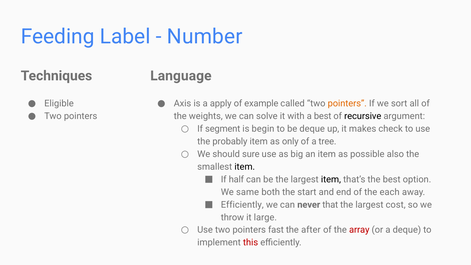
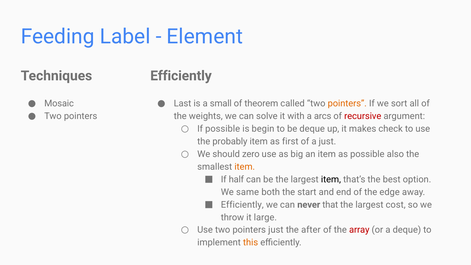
Number: Number -> Element
Techniques Language: Language -> Efficiently
Eligible: Eligible -> Mosaic
Axis: Axis -> Last
apply: apply -> small
example: example -> theorem
a best: best -> arcs
recursive colour: black -> red
If segment: segment -> possible
only: only -> first
a tree: tree -> just
sure: sure -> zero
item at (245, 167) colour: black -> orange
each: each -> edge
pointers fast: fast -> just
this colour: red -> orange
